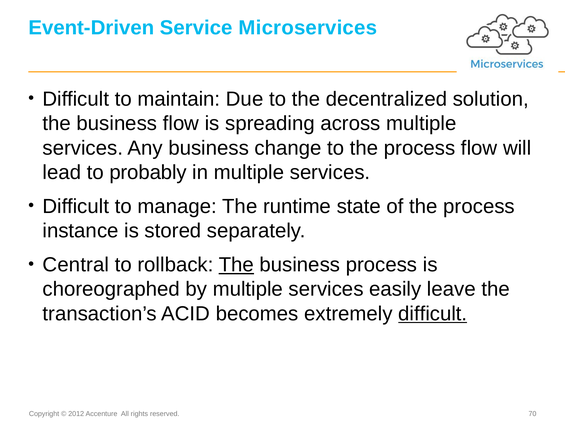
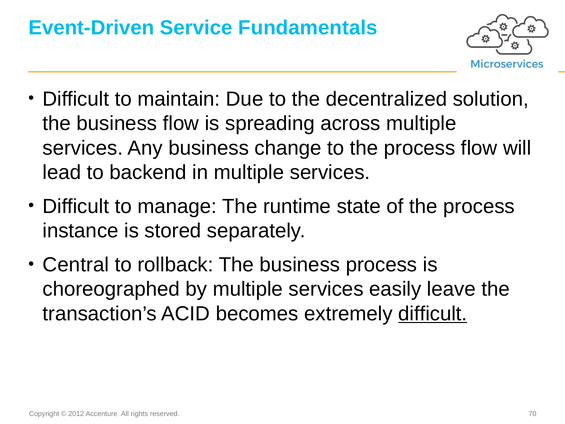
Microservices: Microservices -> Fundamentals
probably: probably -> backend
The at (236, 265) underline: present -> none
